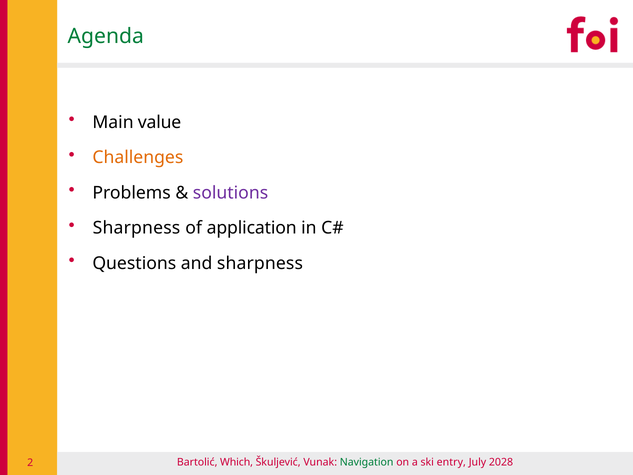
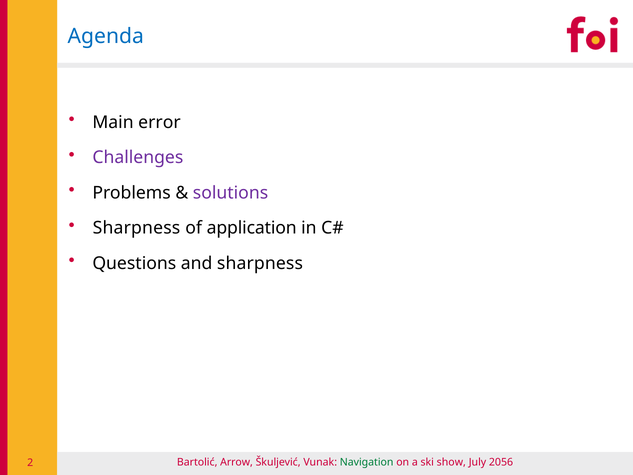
Agenda colour: green -> blue
value: value -> error
Challenges colour: orange -> purple
Which: Which -> Arrow
entry: entry -> show
2028: 2028 -> 2056
